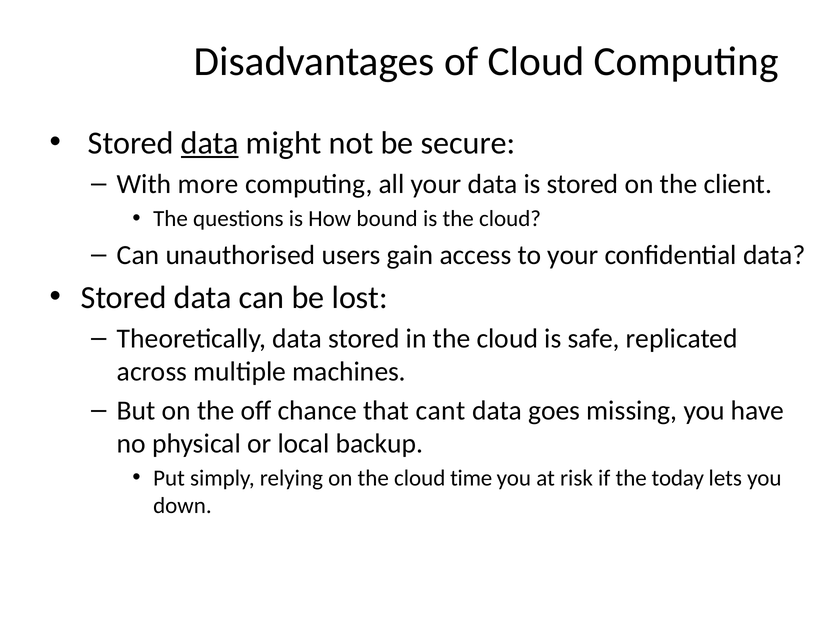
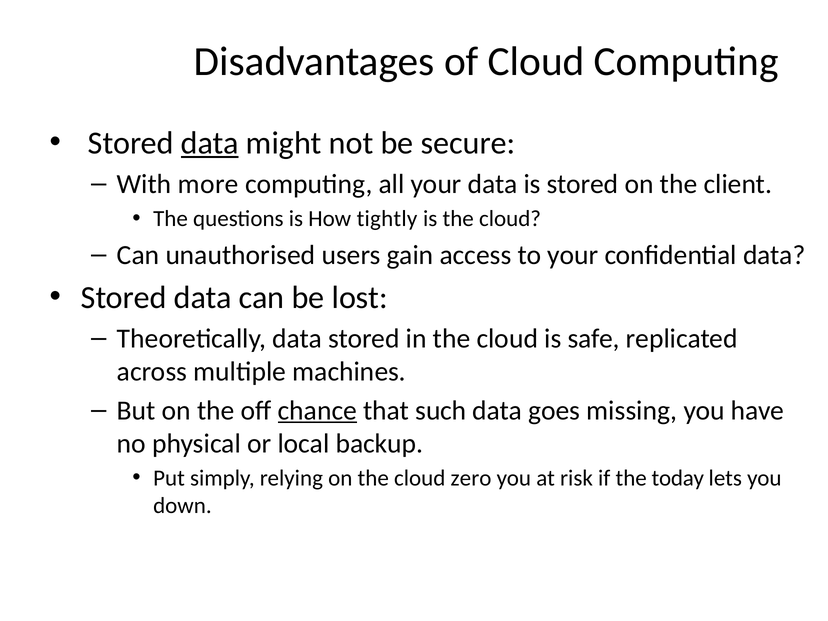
bound: bound -> tightly
chance underline: none -> present
cant: cant -> such
time: time -> zero
